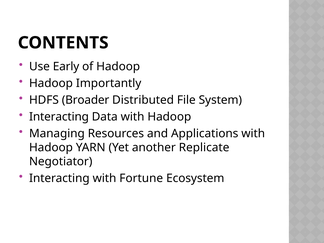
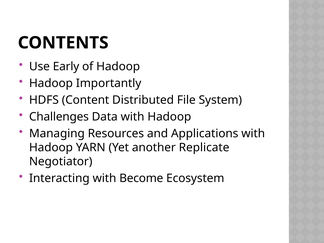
Broader: Broader -> Content
Interacting at (59, 117): Interacting -> Challenges
Fortune: Fortune -> Become
